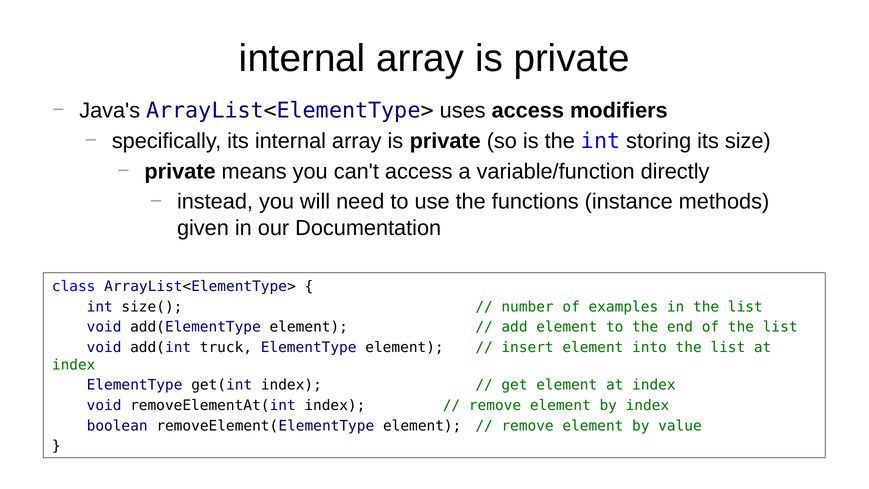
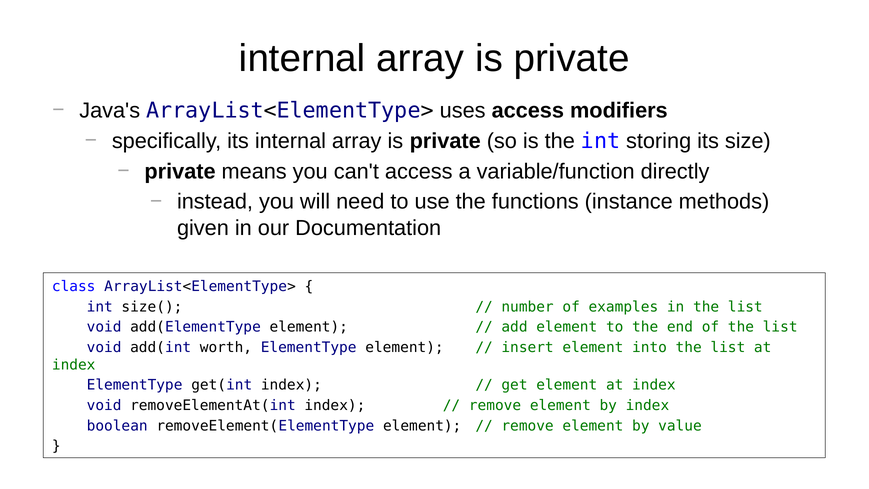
truck: truck -> worth
